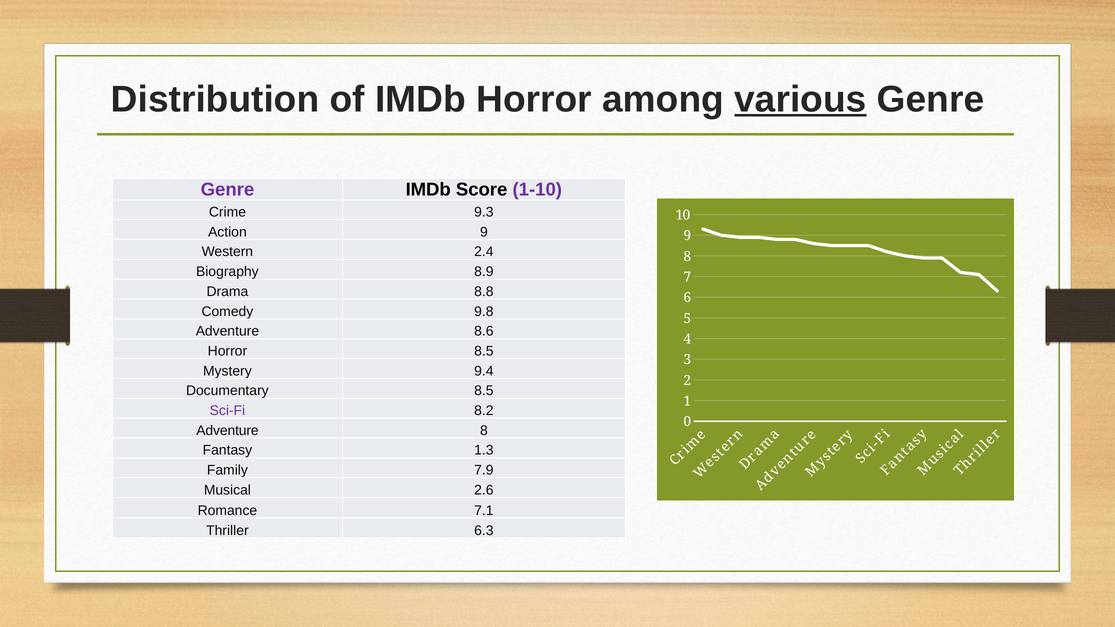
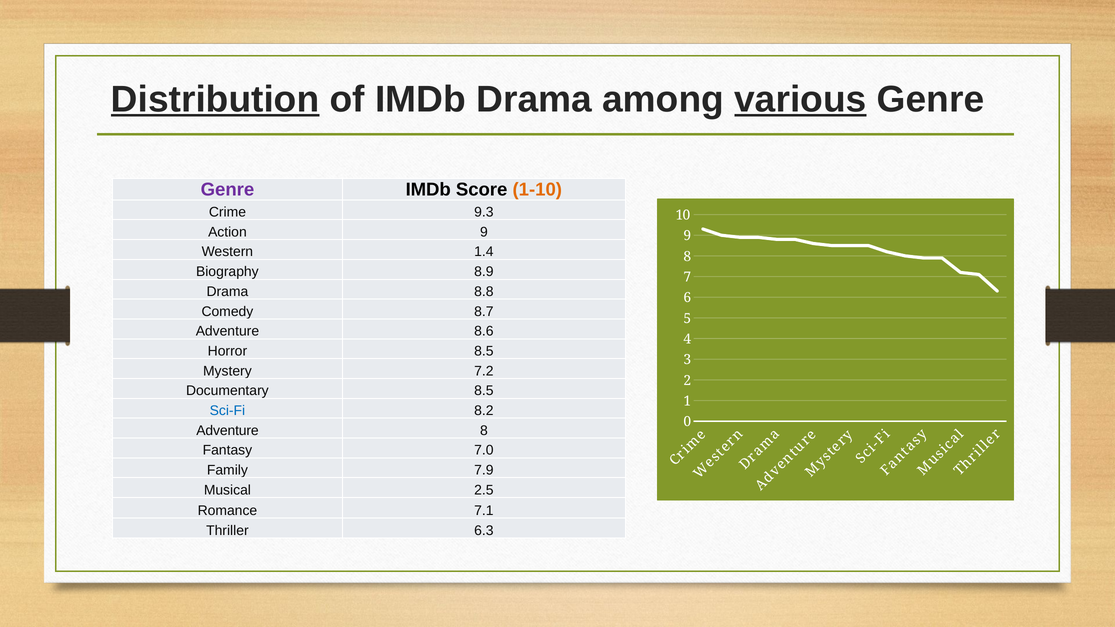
Distribution underline: none -> present
IMDb Horror: Horror -> Drama
1-10 colour: purple -> orange
2.4: 2.4 -> 1.4
9.8: 9.8 -> 8.7
9.4: 9.4 -> 7.2
Sci-Fi colour: purple -> blue
1.3: 1.3 -> 7.0
2.6: 2.6 -> 2.5
